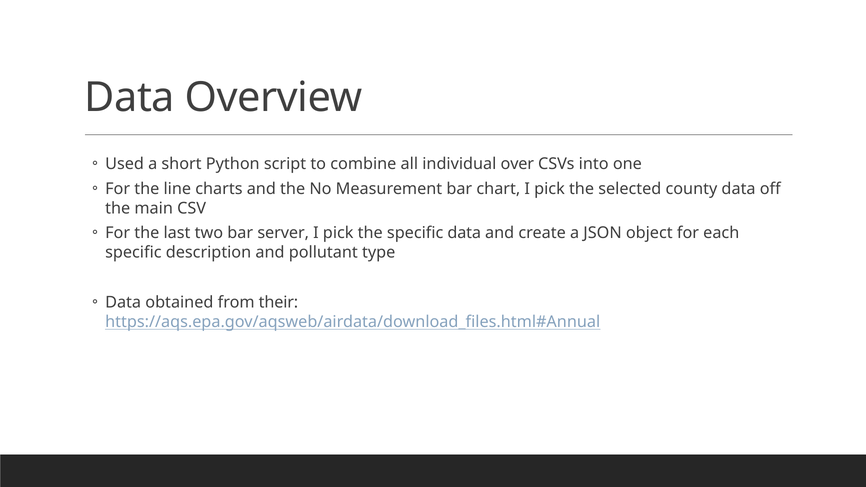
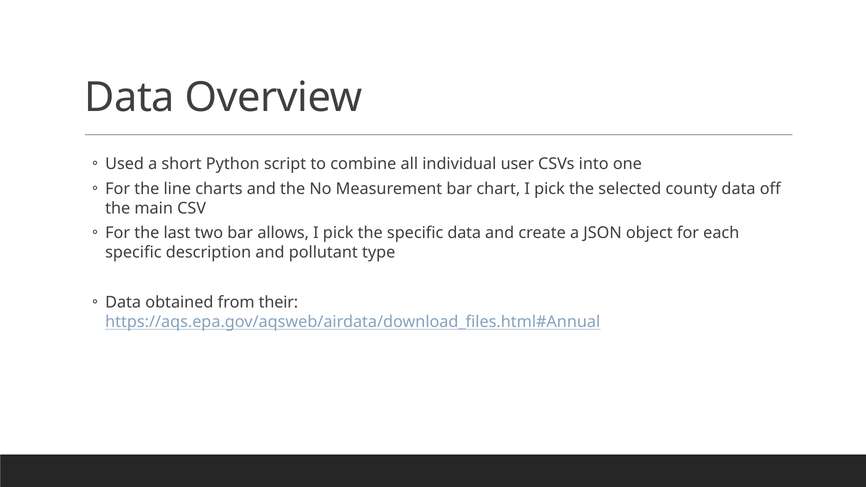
over: over -> user
server: server -> allows
